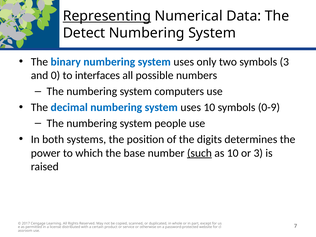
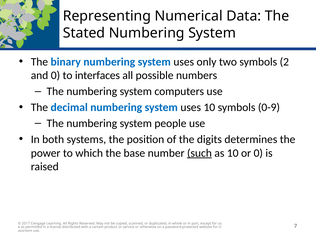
Representing underline: present -> none
Detect: Detect -> Stated
symbols 3: 3 -> 2
or 3: 3 -> 0
